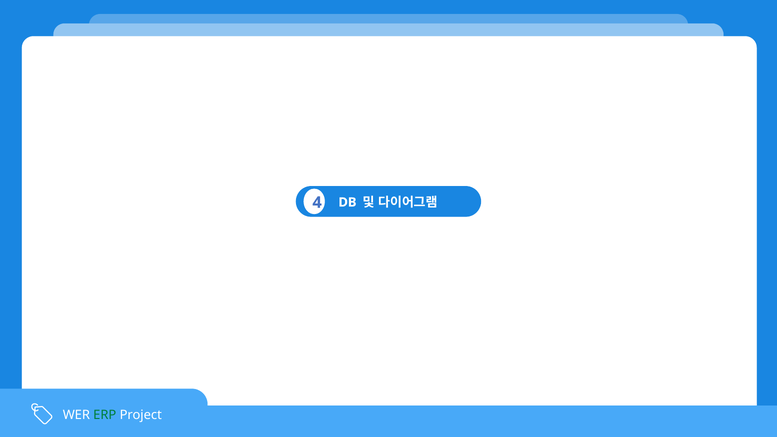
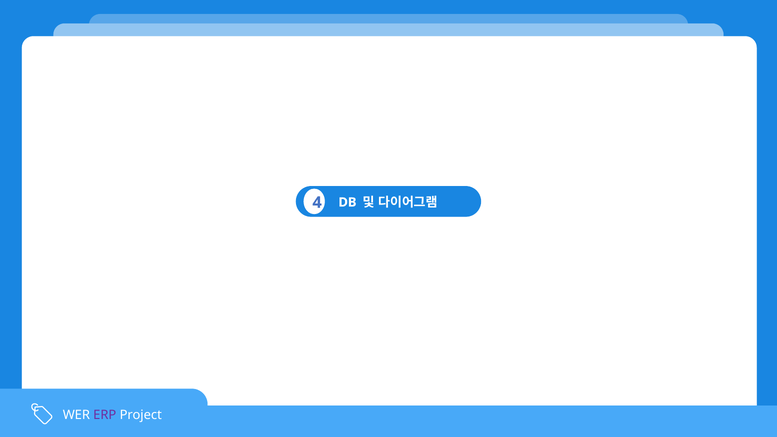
ERP colour: green -> purple
